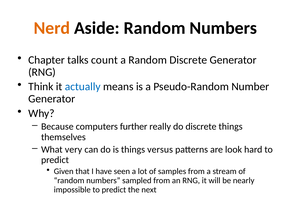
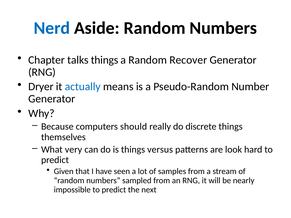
Nerd colour: orange -> blue
talks count: count -> things
Random Discrete: Discrete -> Recover
Think: Think -> Dryer
further: further -> should
